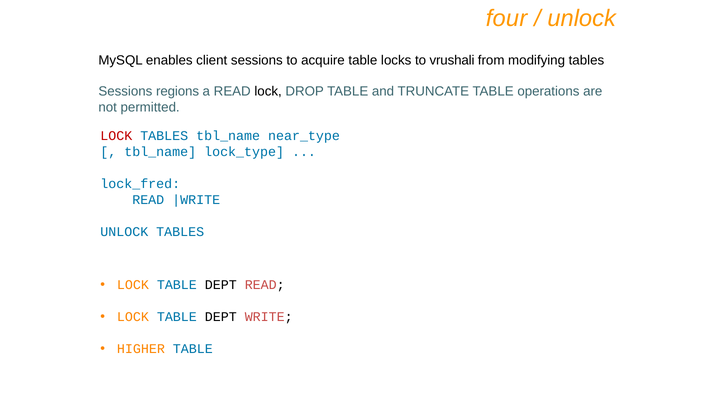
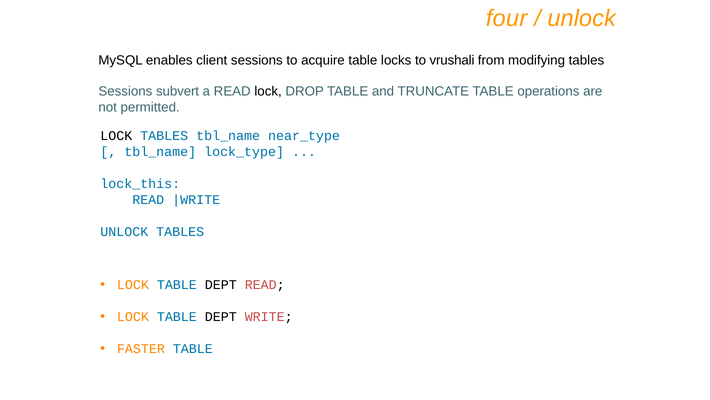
regions: regions -> subvert
LOCK at (116, 136) colour: red -> black
lock_fred: lock_fred -> lock_this
HIGHER: HIGHER -> FASTER
